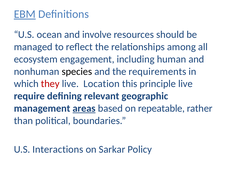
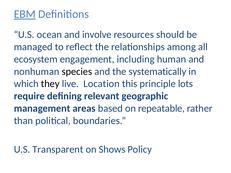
requirements: requirements -> systematically
they colour: red -> black
principle live: live -> lots
areas underline: present -> none
Interactions: Interactions -> Transparent
Sarkar: Sarkar -> Shows
